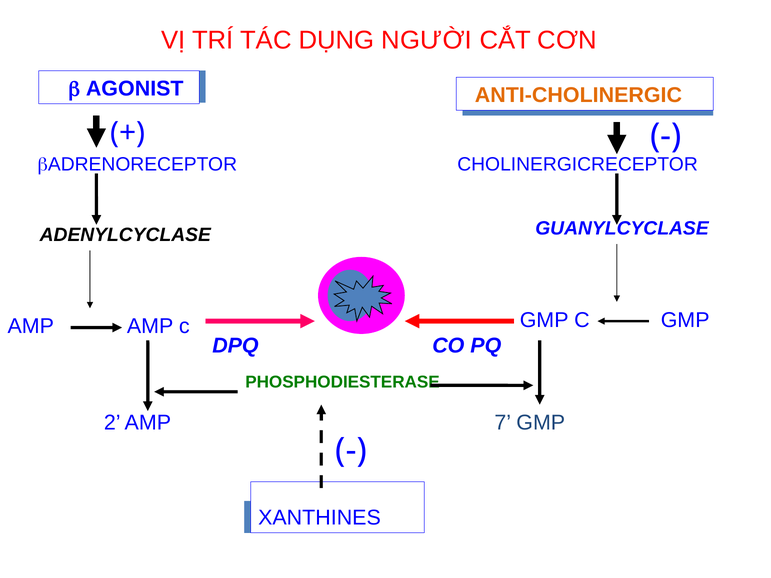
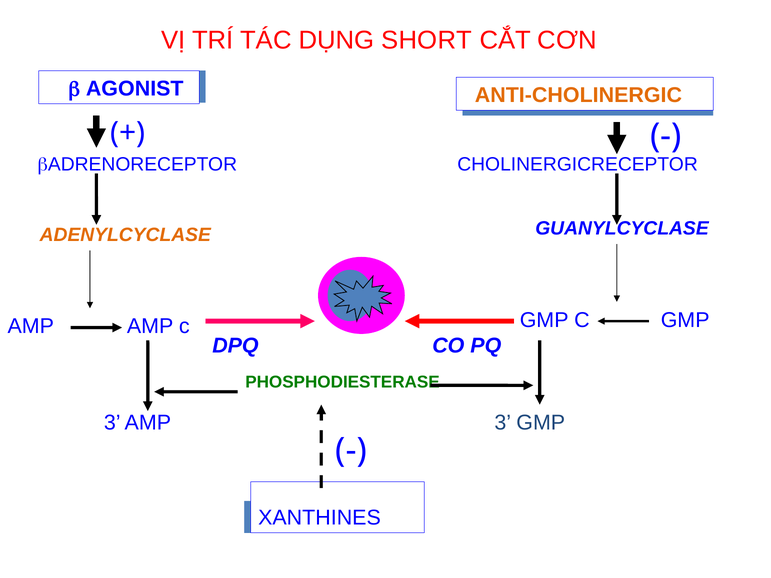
NGƯỜI: NGƯỜI -> SHORT
ADENYLCYCLASE colour: black -> orange
2 at (112, 423): 2 -> 3
AMP 7: 7 -> 3
